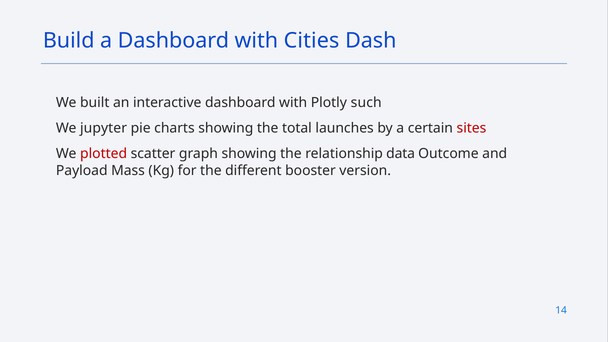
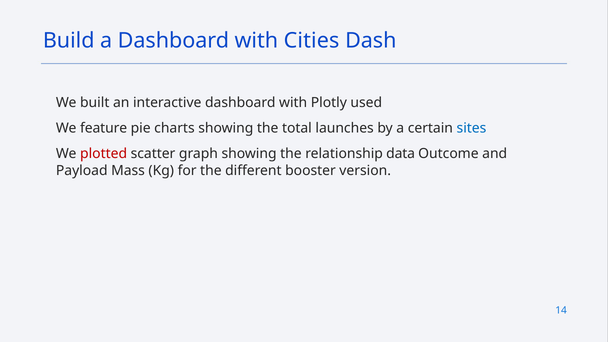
such: such -> used
jupyter: jupyter -> feature
sites colour: red -> blue
